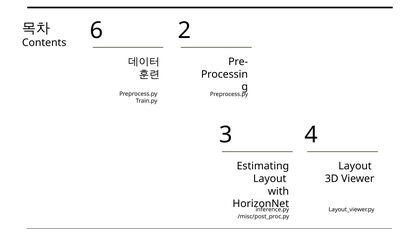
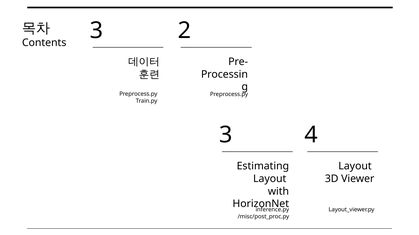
Contents 6: 6 -> 3
